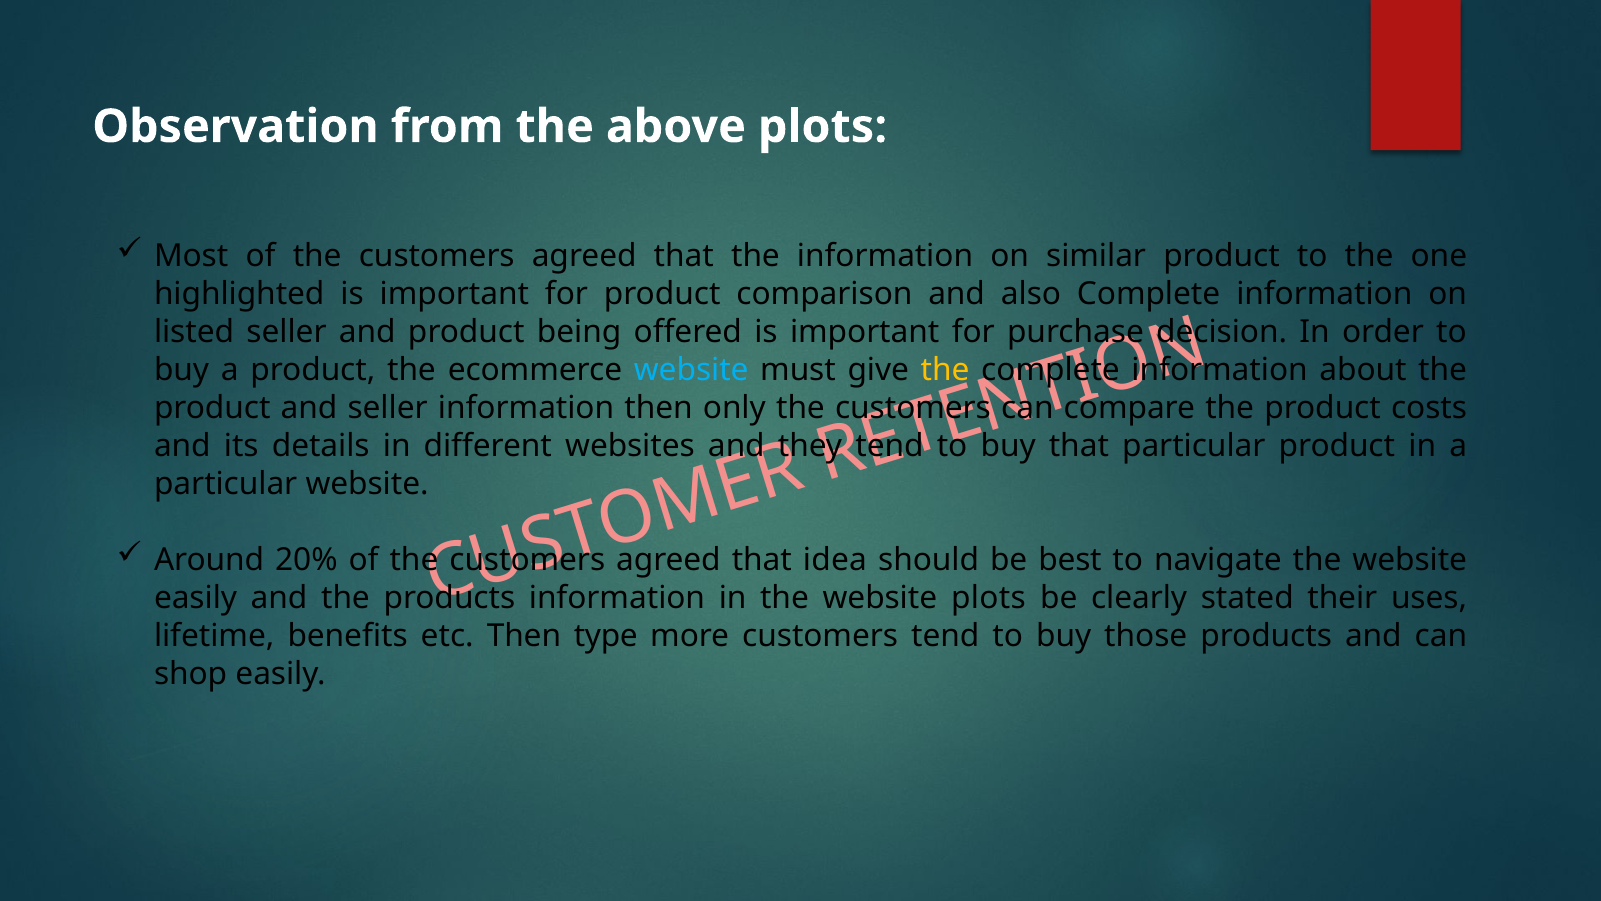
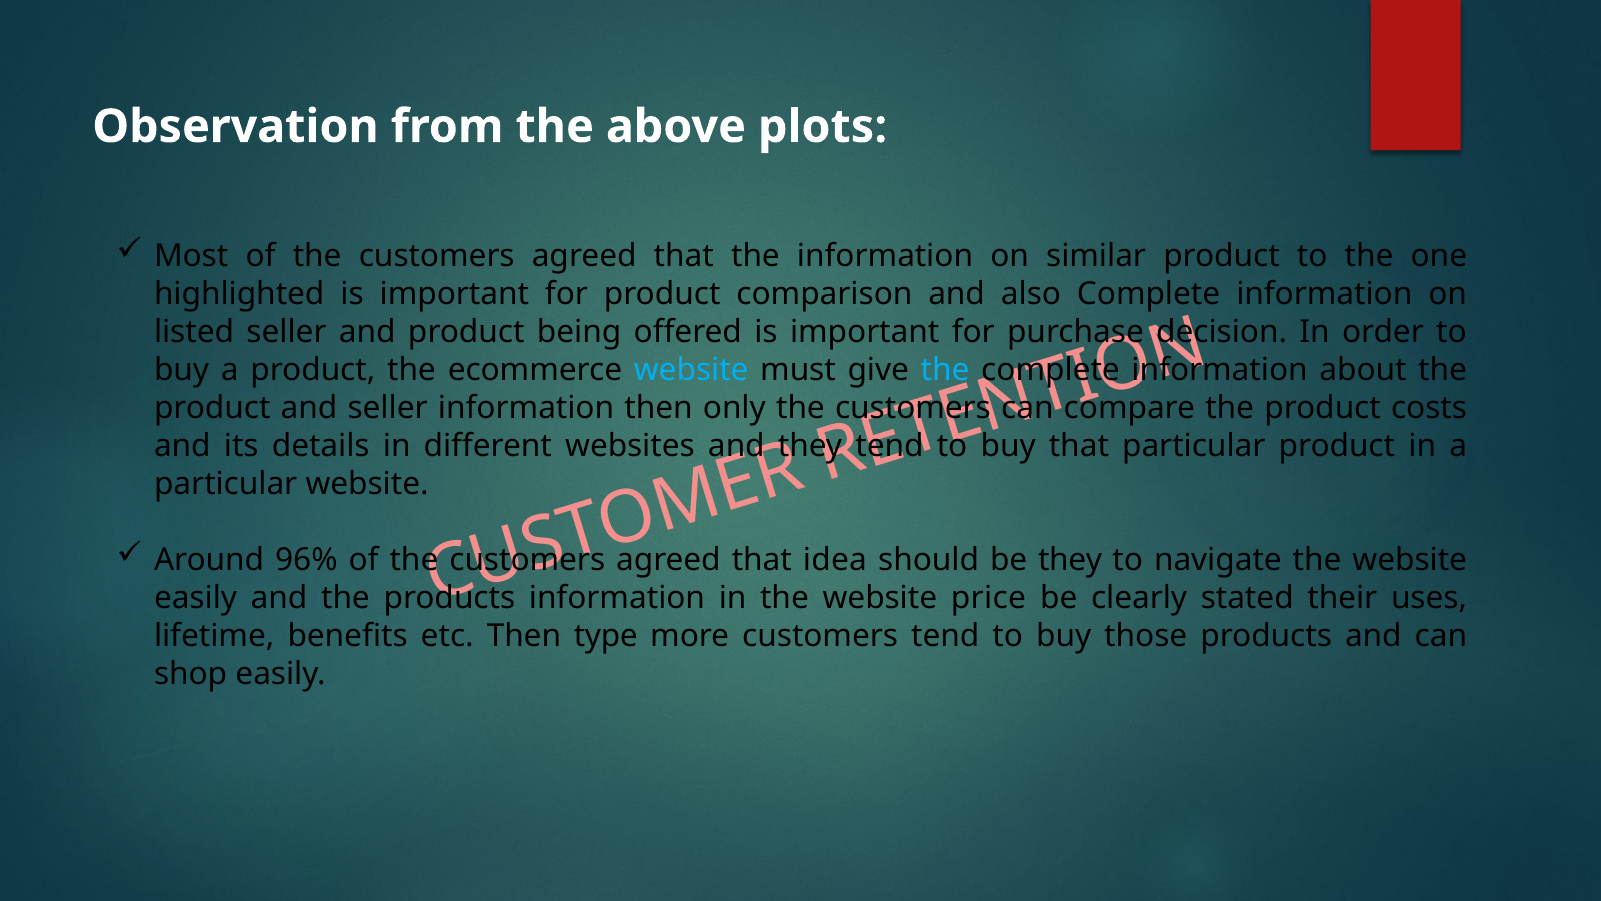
the at (945, 370) colour: yellow -> light blue
20%: 20% -> 96%
be best: best -> they
website plots: plots -> price
